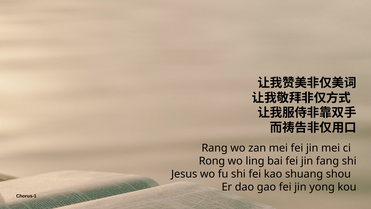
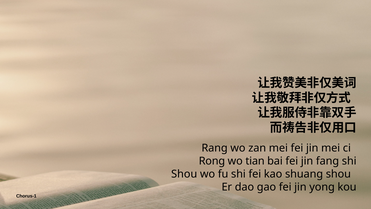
ling: ling -> tian
Jesus at (184, 174): Jesus -> Shou
